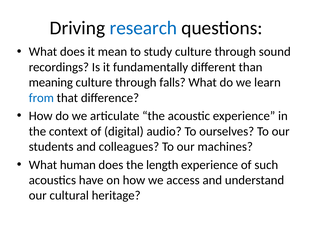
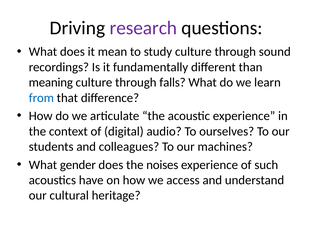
research colour: blue -> purple
human: human -> gender
length: length -> noises
